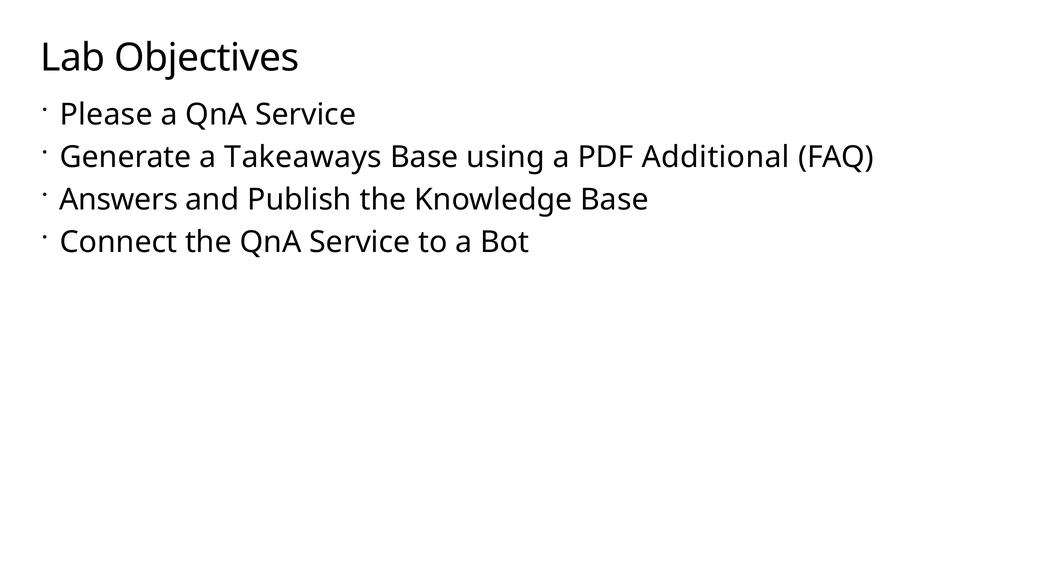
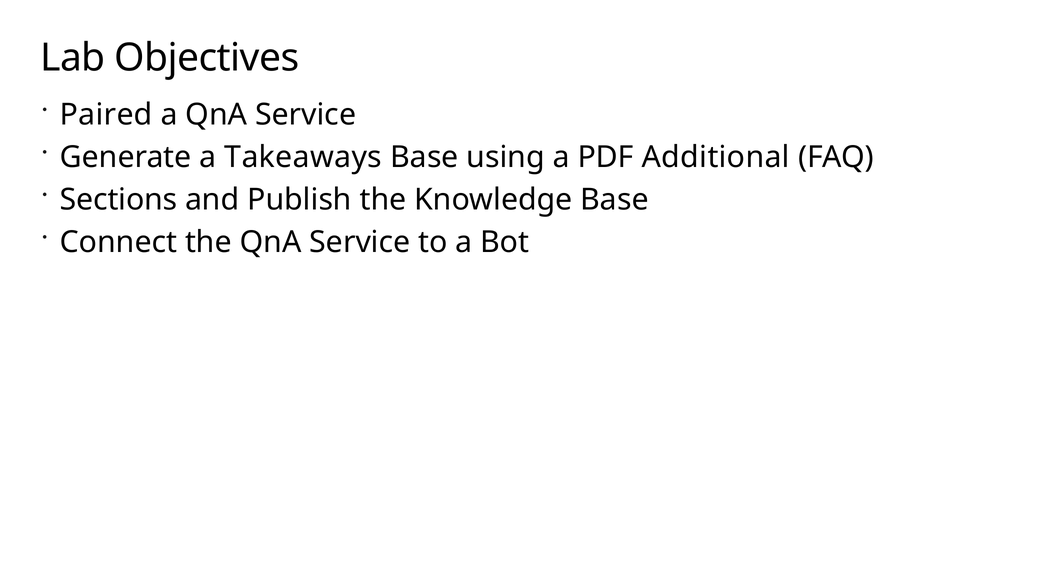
Please: Please -> Paired
Answers: Answers -> Sections
